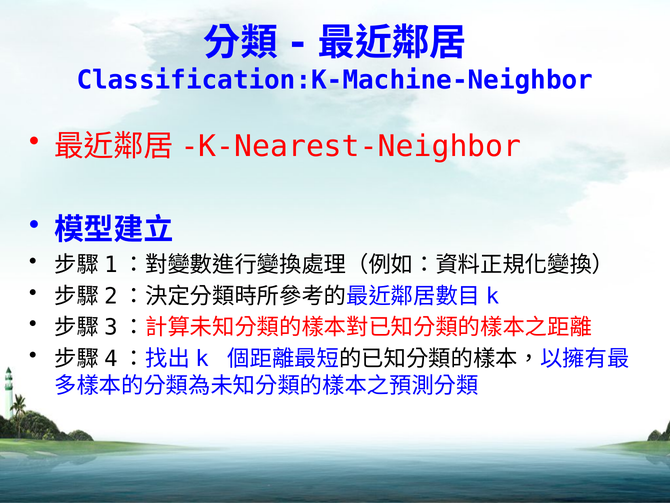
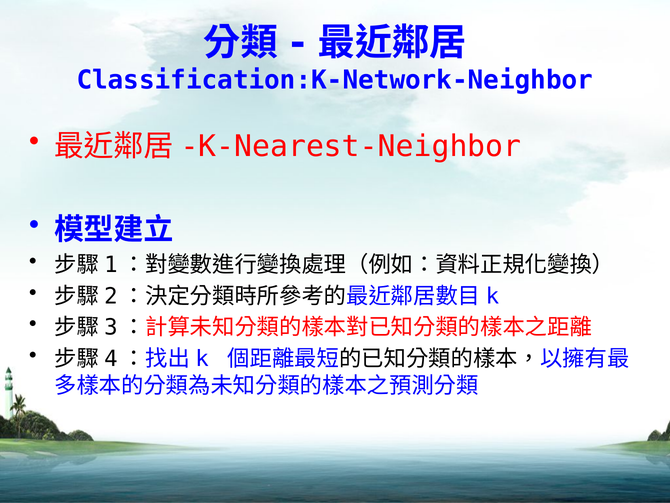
Classification:K-Machine-Neighbor: Classification:K-Machine-Neighbor -> Classification:K-Network-Neighbor
